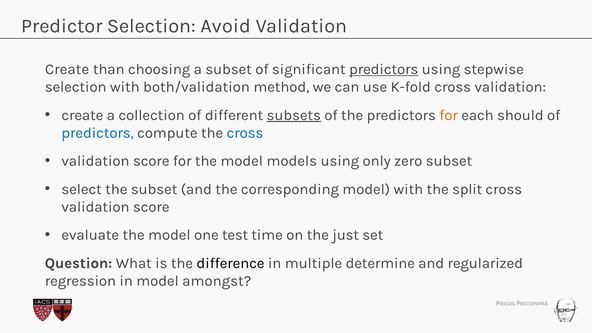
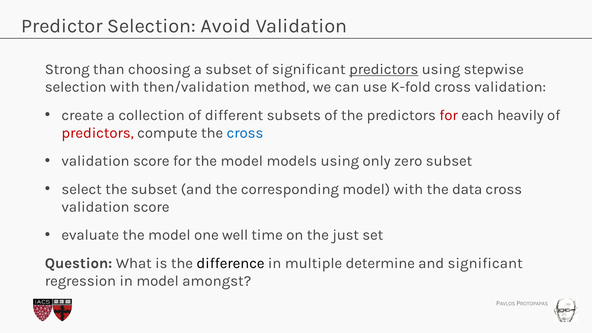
Create at (67, 69): Create -> Strong
both/validation: both/validation -> then/validation
subsets underline: present -> none
for at (449, 115) colour: orange -> red
should: should -> heavily
predictors at (98, 133) colour: blue -> red
split: split -> data
test: test -> well
and regularized: regularized -> significant
